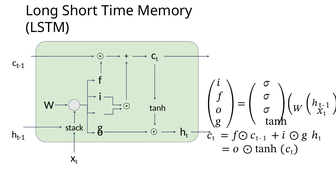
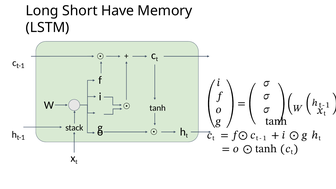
Time: Time -> Have
